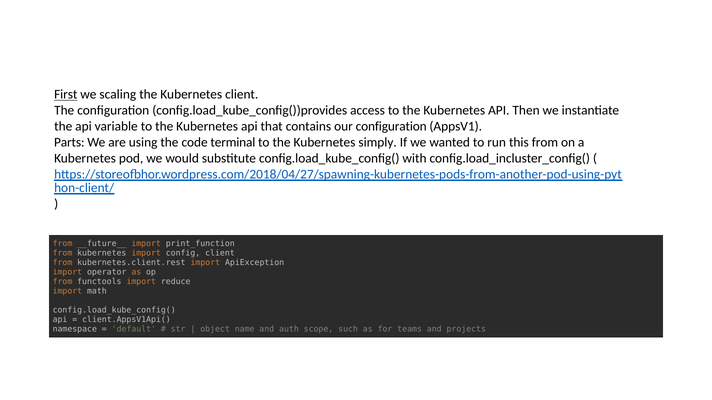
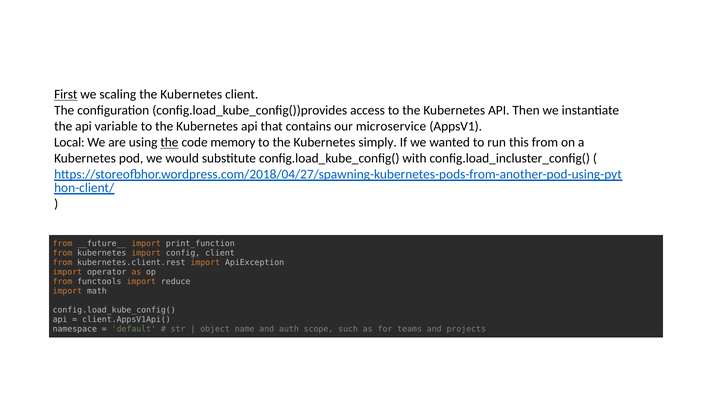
our configuration: configuration -> microservice
Parts: Parts -> Local
the at (169, 143) underline: none -> present
terminal: terminal -> memory
